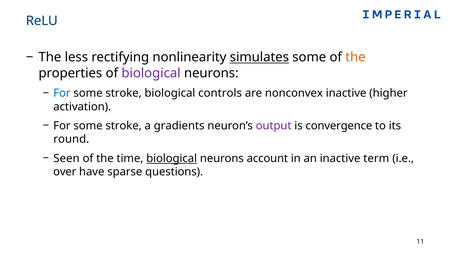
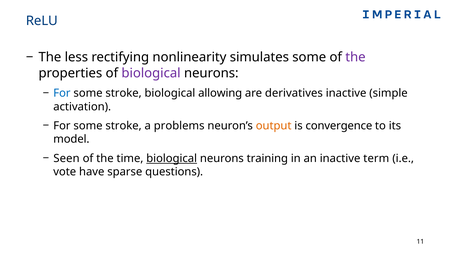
simulates underline: present -> none
the at (356, 57) colour: orange -> purple
controls: controls -> allowing
nonconvex: nonconvex -> derivatives
higher: higher -> simple
gradients: gradients -> problems
output colour: purple -> orange
round: round -> model
account: account -> training
over: over -> vote
